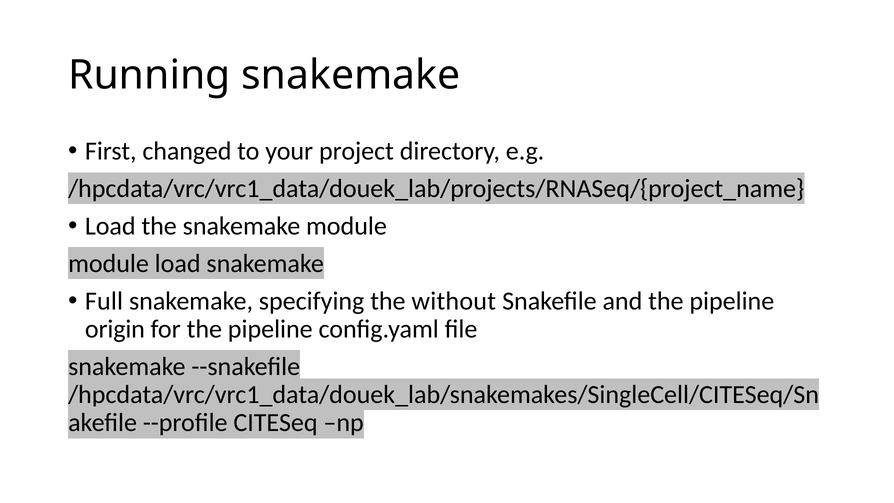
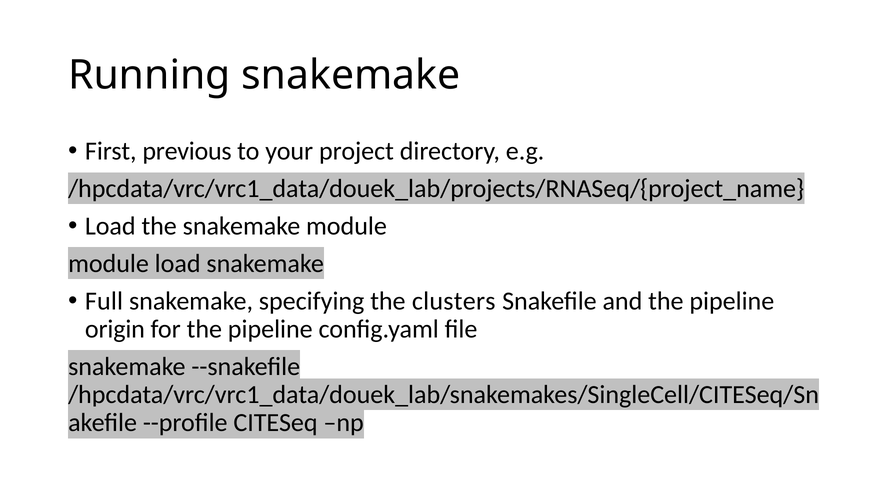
changed: changed -> previous
without: without -> clusters
